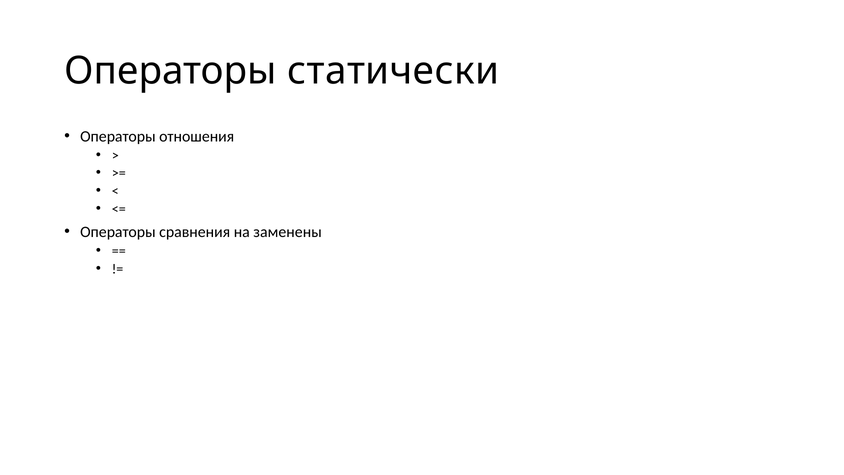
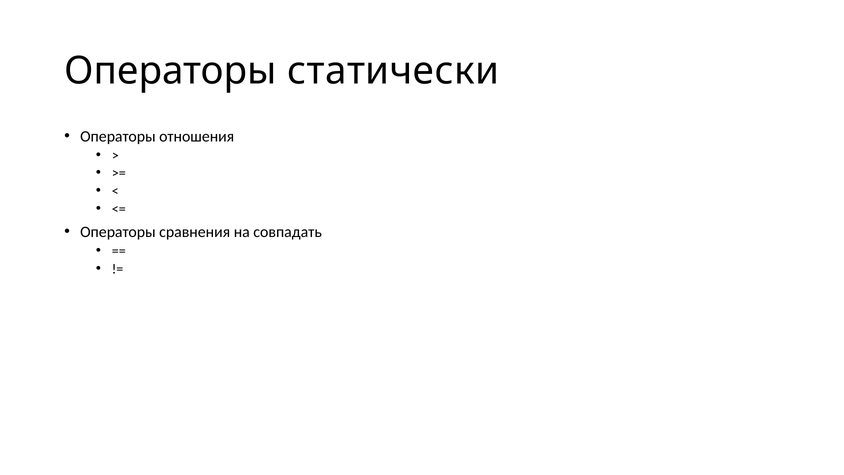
заменены: заменены -> совпадать
